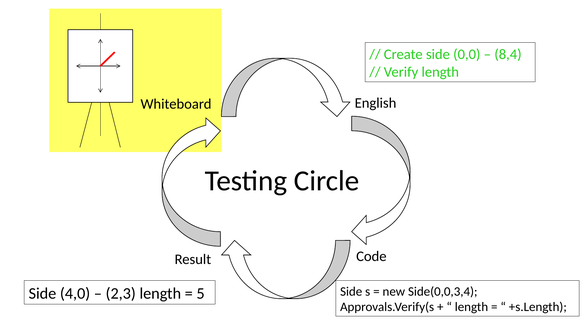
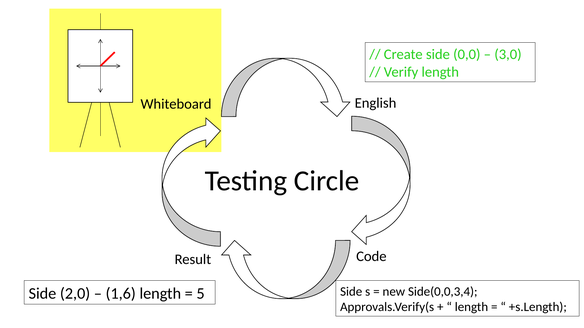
8,4: 8,4 -> 3,0
4,0: 4,0 -> 2,0
2,3: 2,3 -> 1,6
